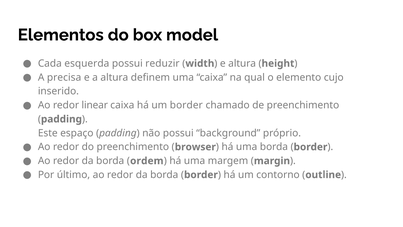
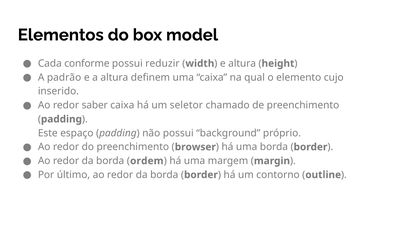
esquerda: esquerda -> conforme
precisa: precisa -> padrão
linear: linear -> saber
um border: border -> seletor
